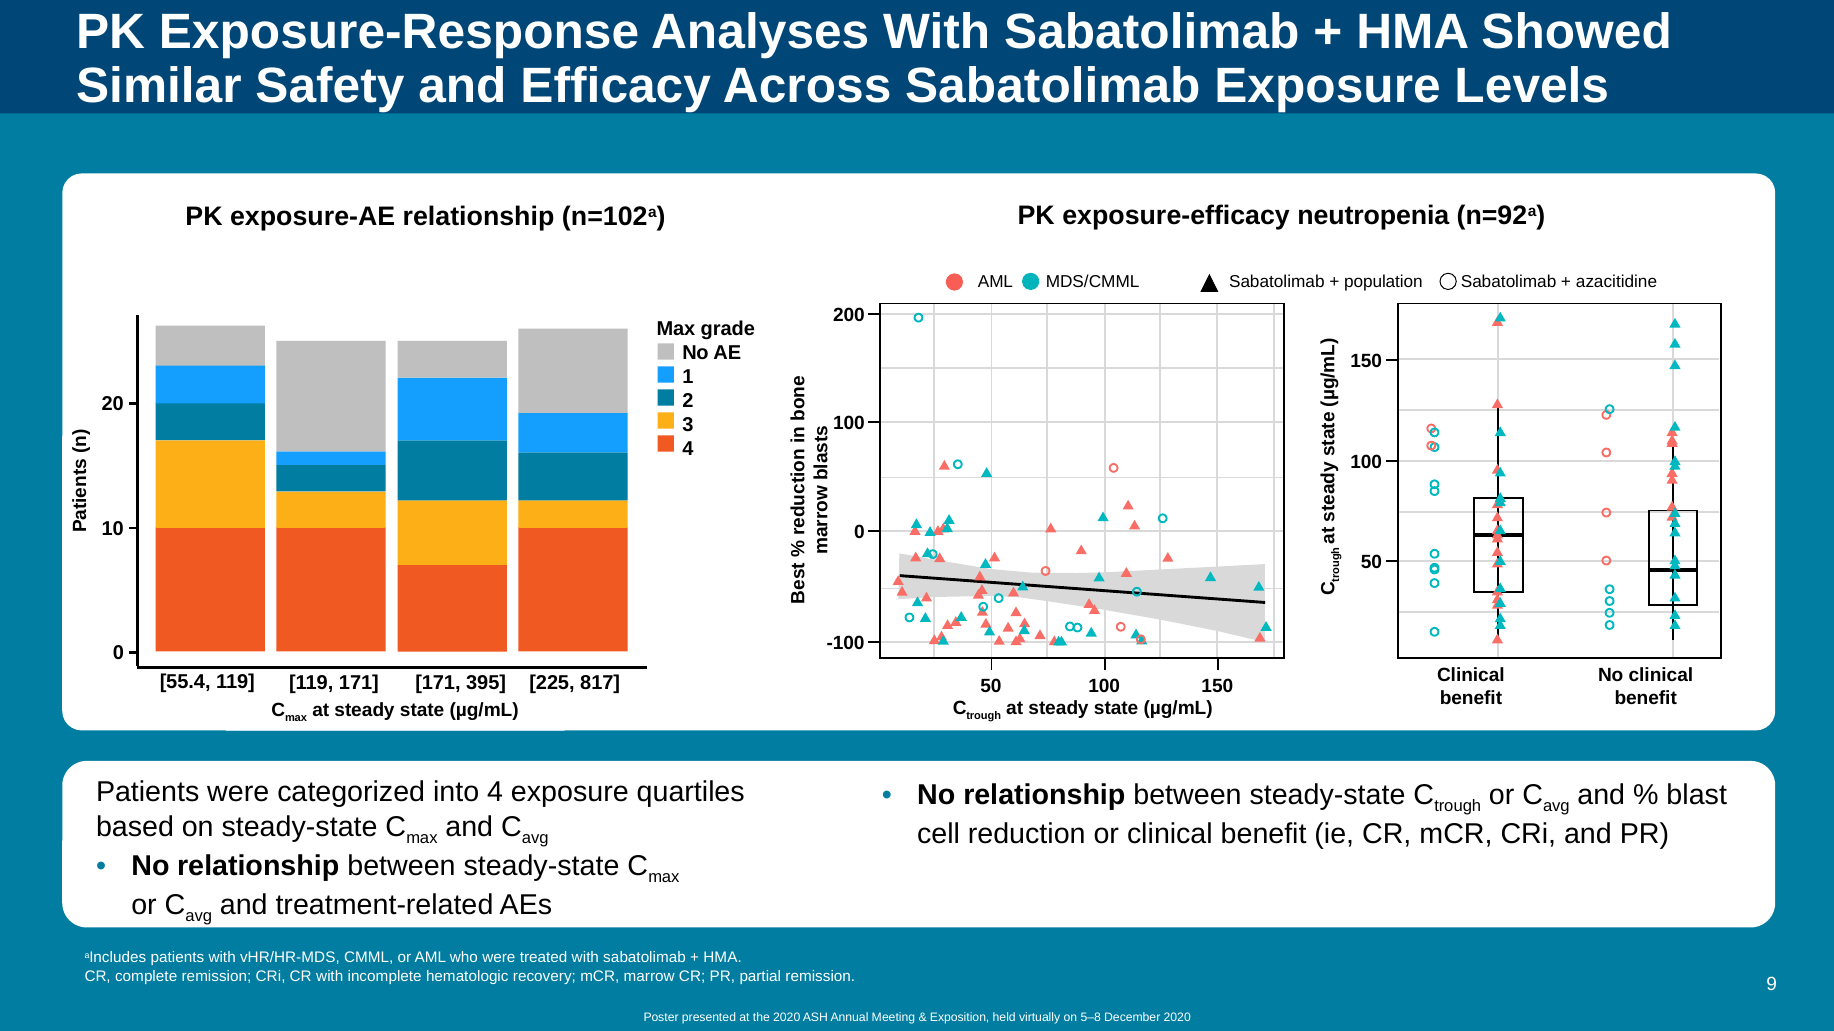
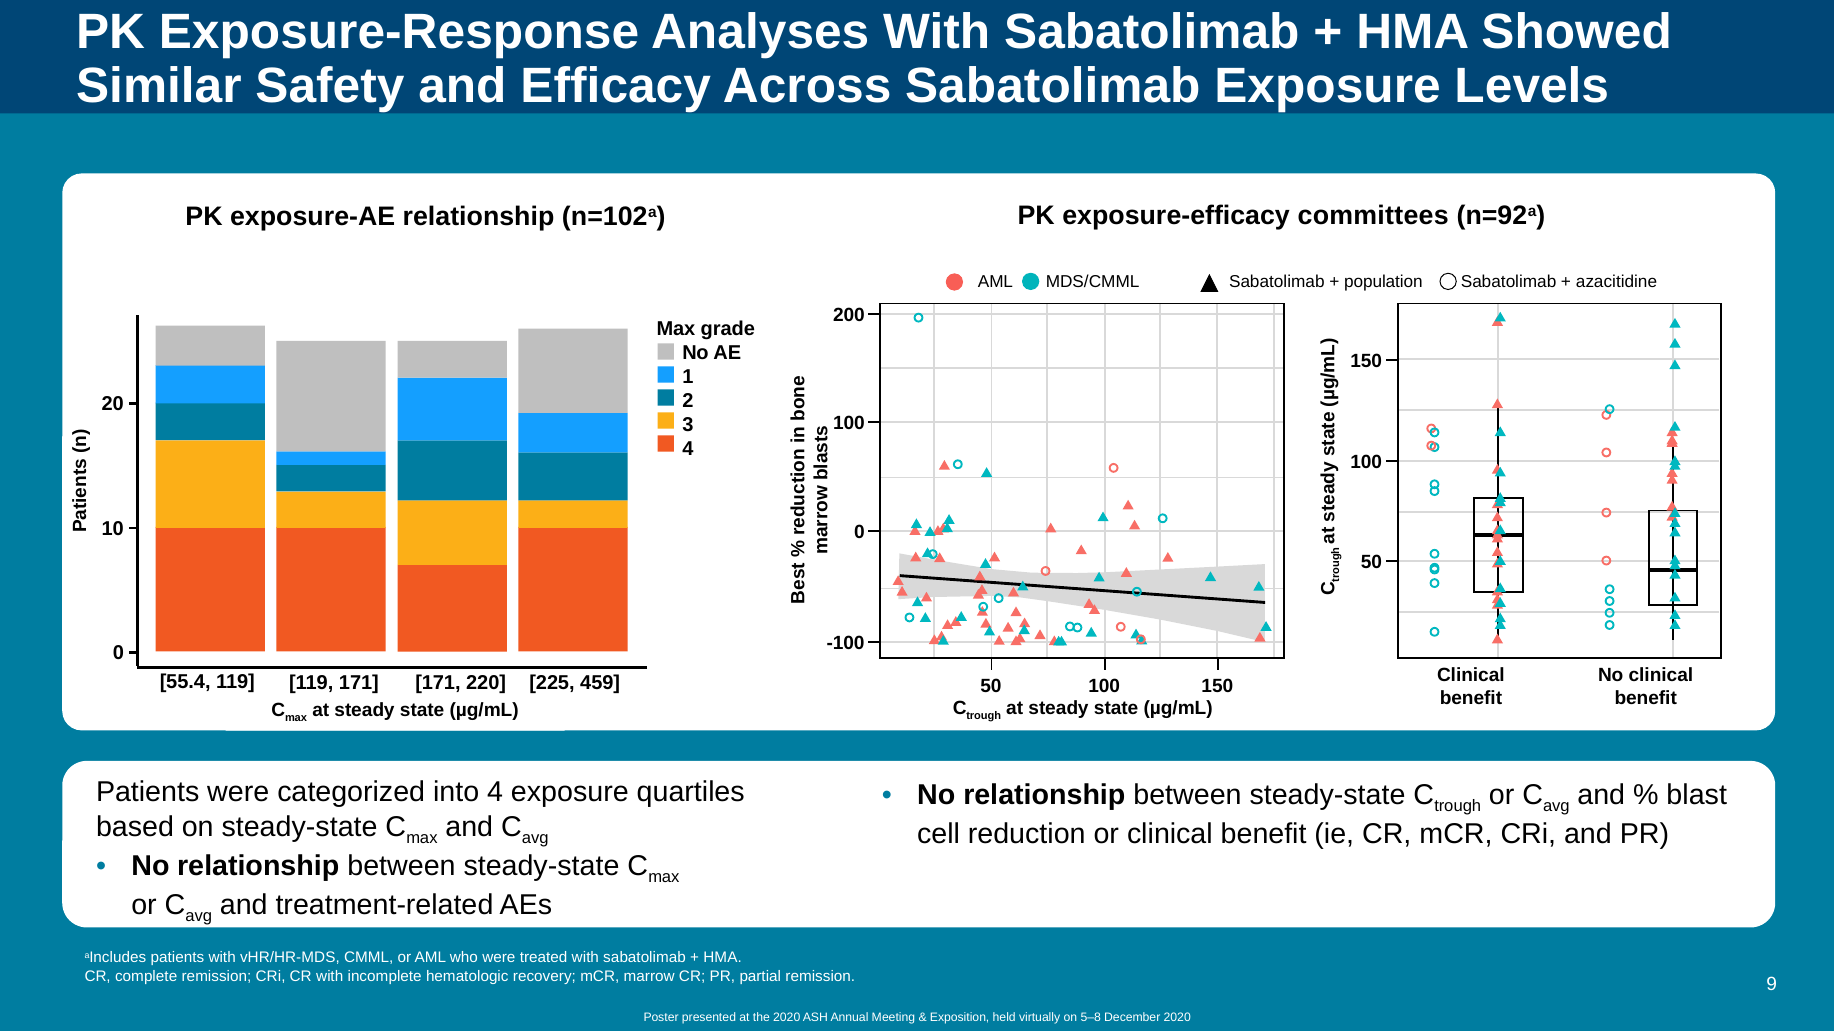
neutropenia: neutropenia -> committees
395: 395 -> 220
817: 817 -> 459
